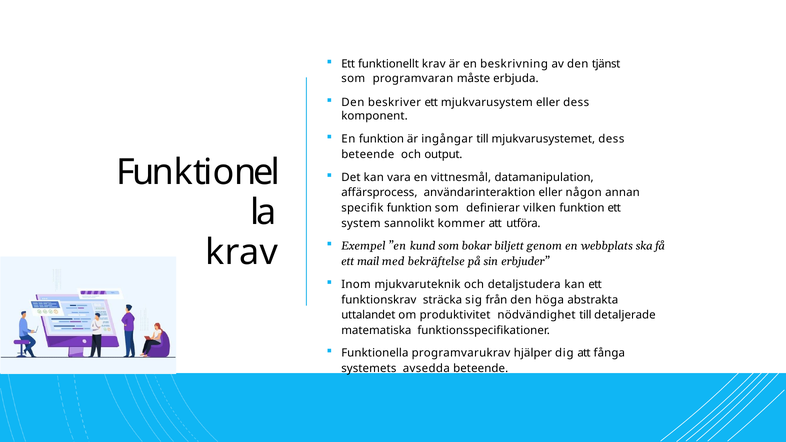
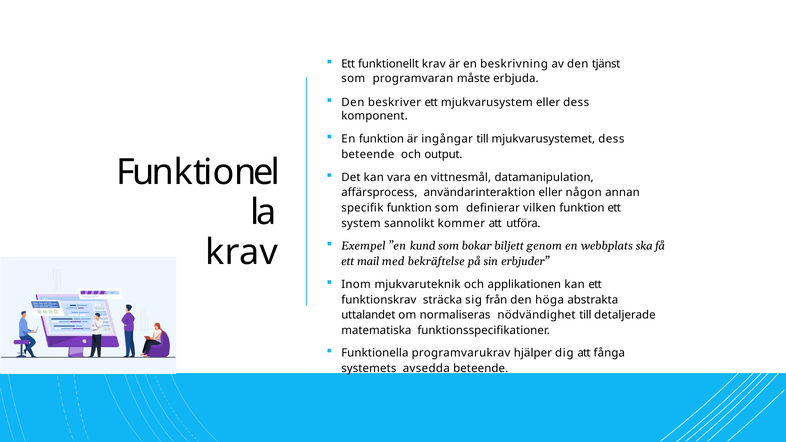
detaljstudera: detaljstudera -> applikationen
produktivitet: produktivitet -> normaliseras
